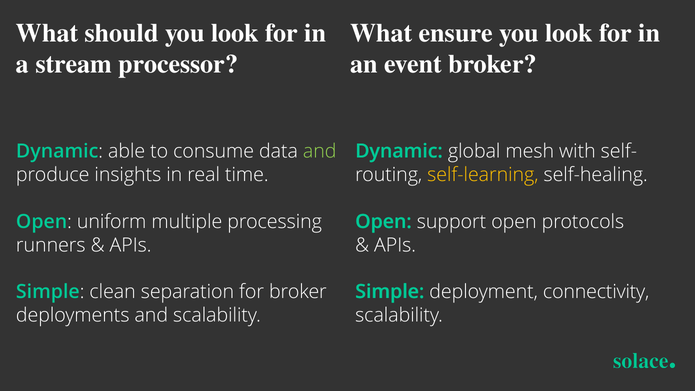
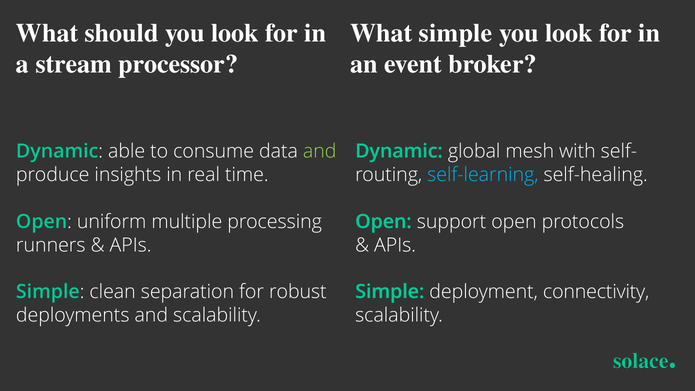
What ensure: ensure -> simple
self-learning colour: yellow -> light blue
for broker: broker -> robust
